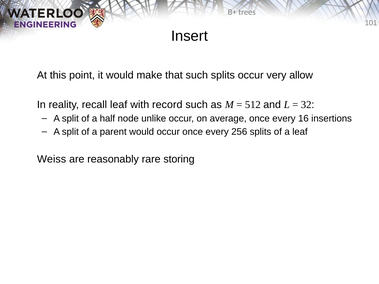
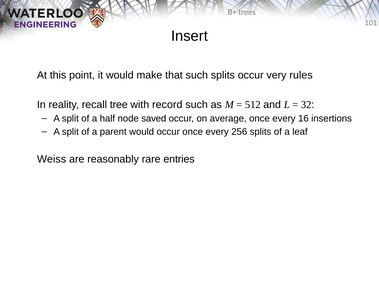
allow: allow -> rules
recall leaf: leaf -> tree
unlike: unlike -> saved
storing: storing -> entries
